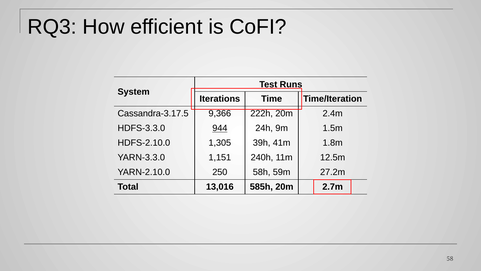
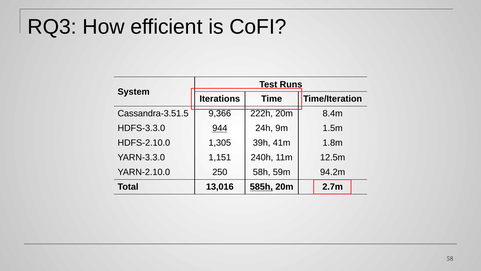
Cassandra-3.17.5: Cassandra-3.17.5 -> Cassandra-3.51.5
2.4m: 2.4m -> 8.4m
27.2m: 27.2m -> 94.2m
585h underline: none -> present
